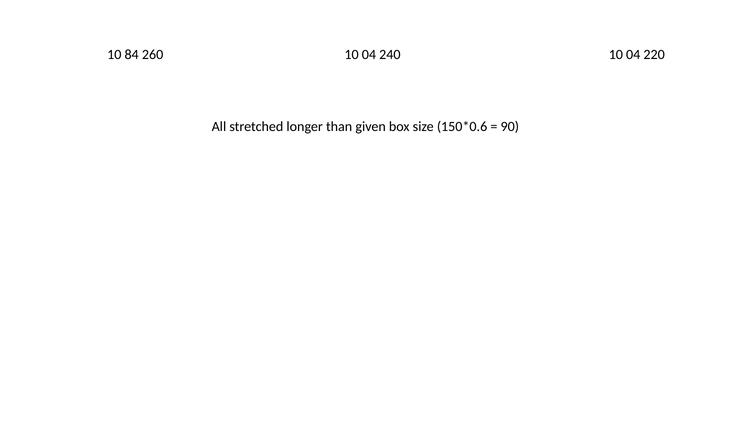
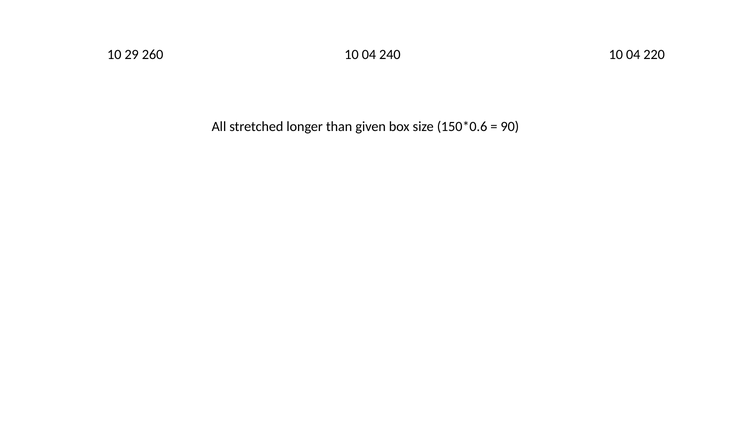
84: 84 -> 29
